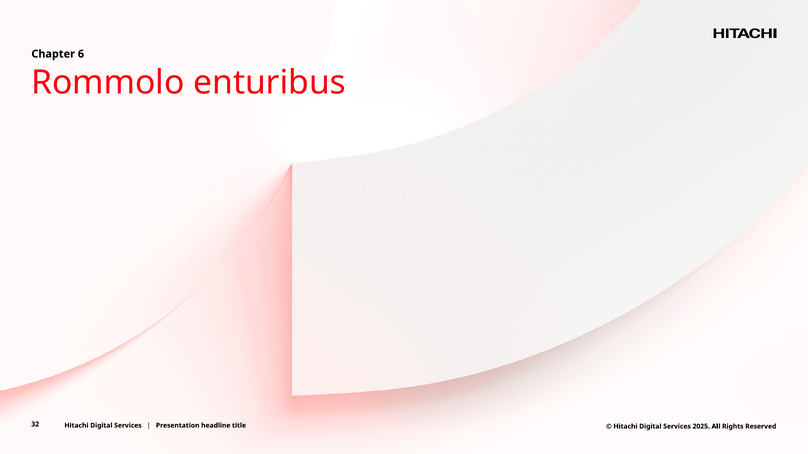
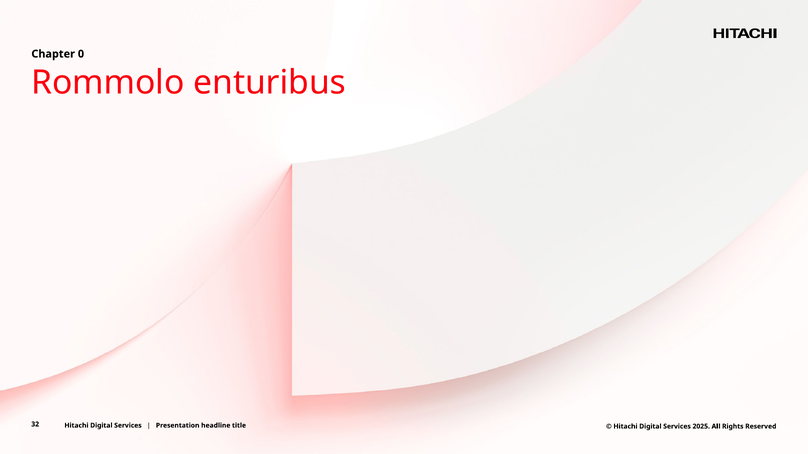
6: 6 -> 0
